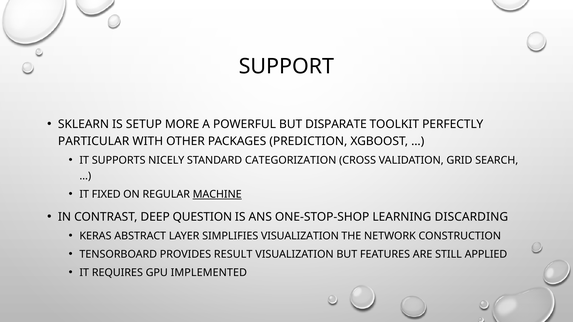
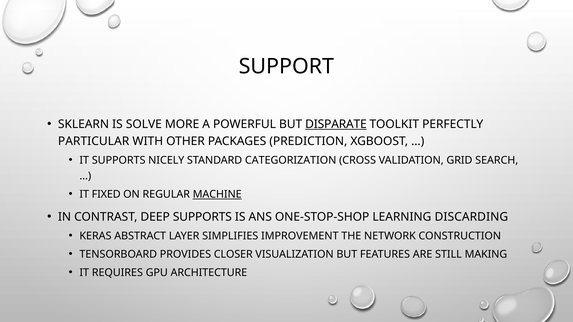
SETUP: SETUP -> SOLVE
DISPARATE underline: none -> present
DEEP QUESTION: QUESTION -> SUPPORTS
SIMPLIFIES VISUALIZATION: VISUALIZATION -> IMPROVEMENT
RESULT: RESULT -> CLOSER
APPLIED: APPLIED -> MAKING
IMPLEMENTED: IMPLEMENTED -> ARCHITECTURE
